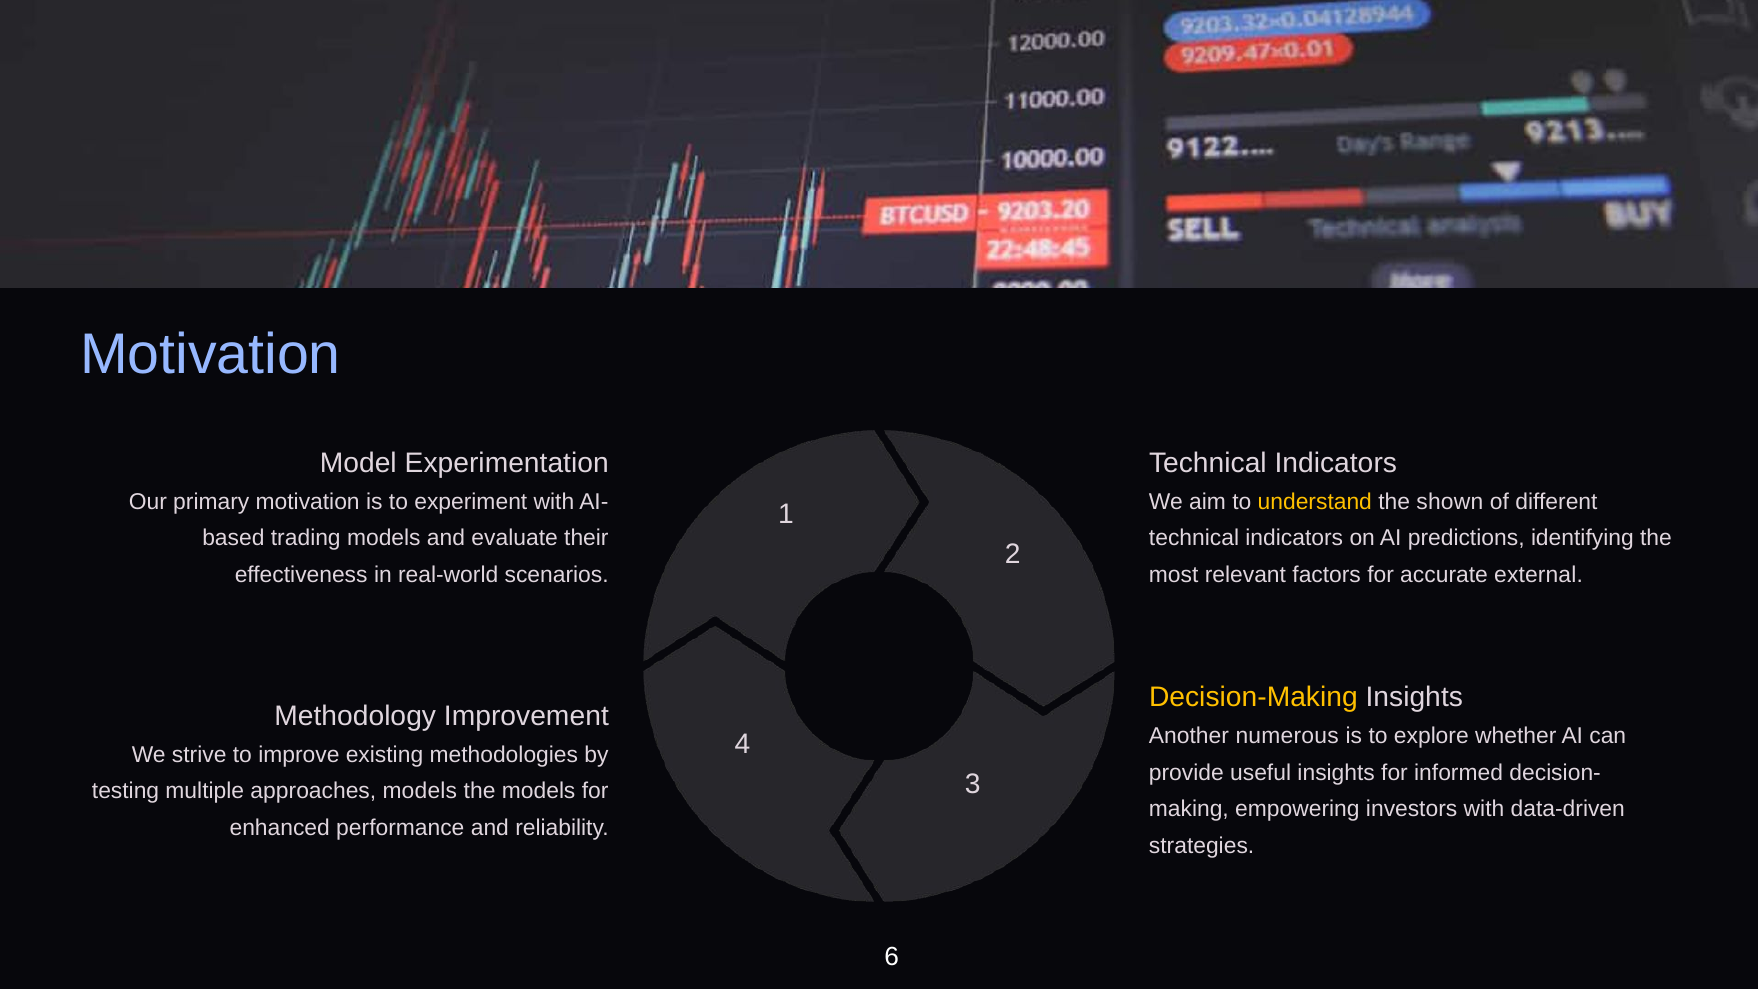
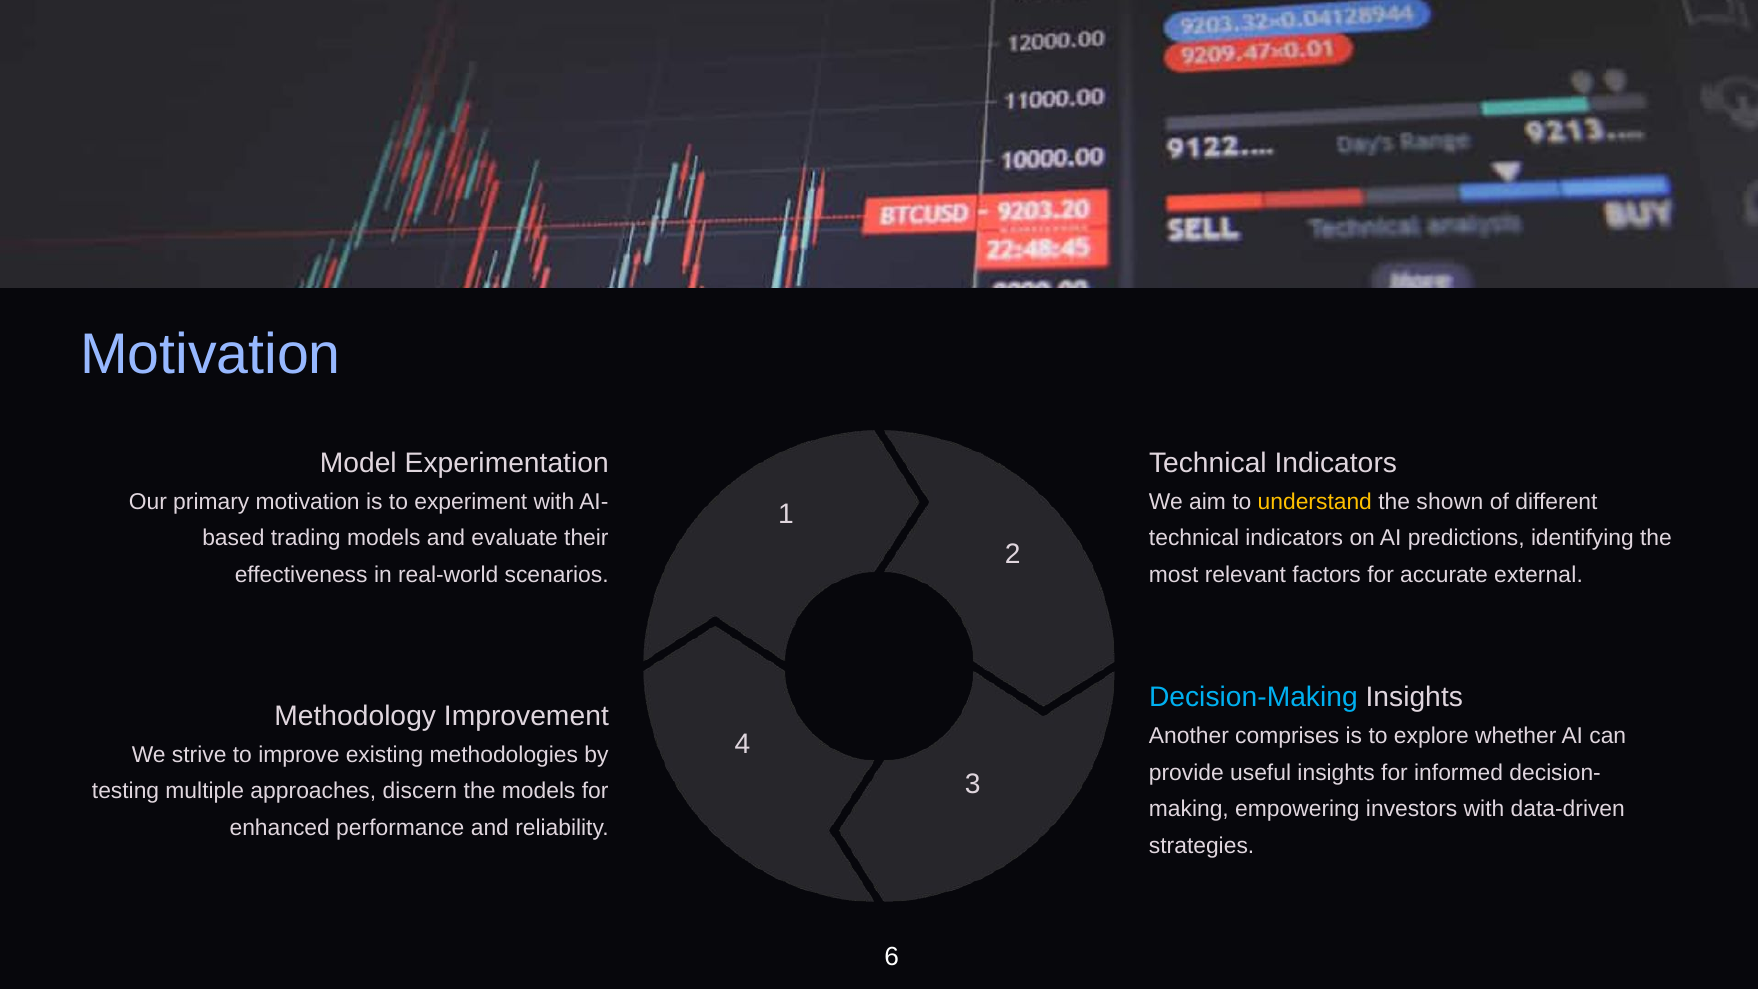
Decision-Making colour: yellow -> light blue
numerous: numerous -> comprises
approaches models: models -> discern
